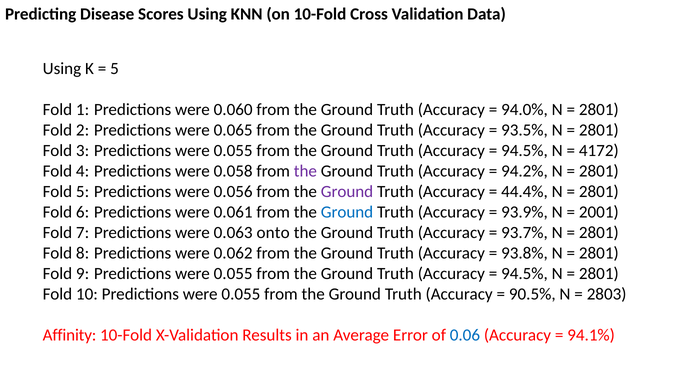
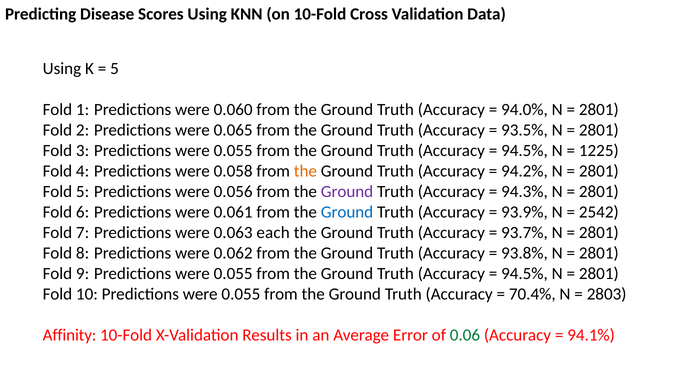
4172: 4172 -> 1225
the at (305, 171) colour: purple -> orange
44.4%: 44.4% -> 94.3%
2001: 2001 -> 2542
onto: onto -> each
90.5%: 90.5% -> 70.4%
0.06 colour: blue -> green
